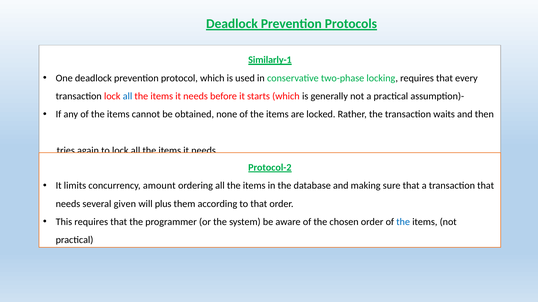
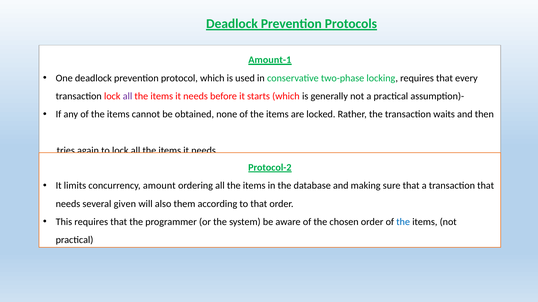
Similarly-1: Similarly-1 -> Amount-1
all at (128, 96) colour: blue -> purple
plus: plus -> also
